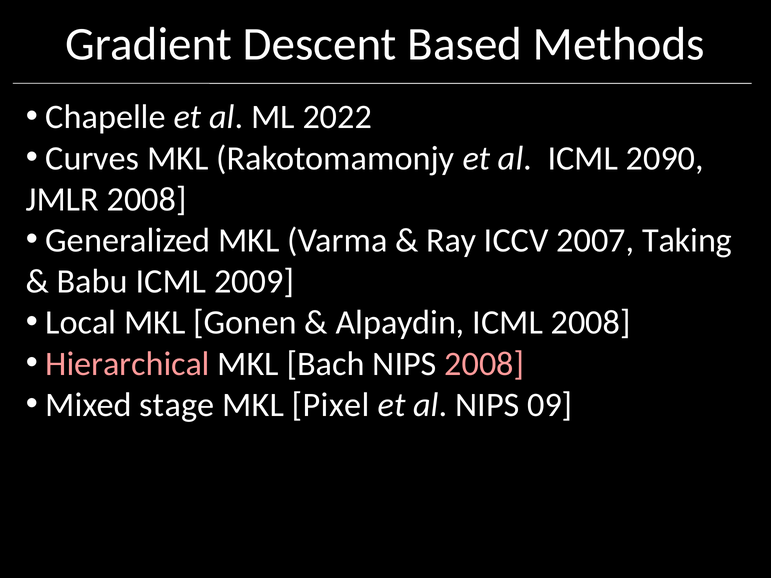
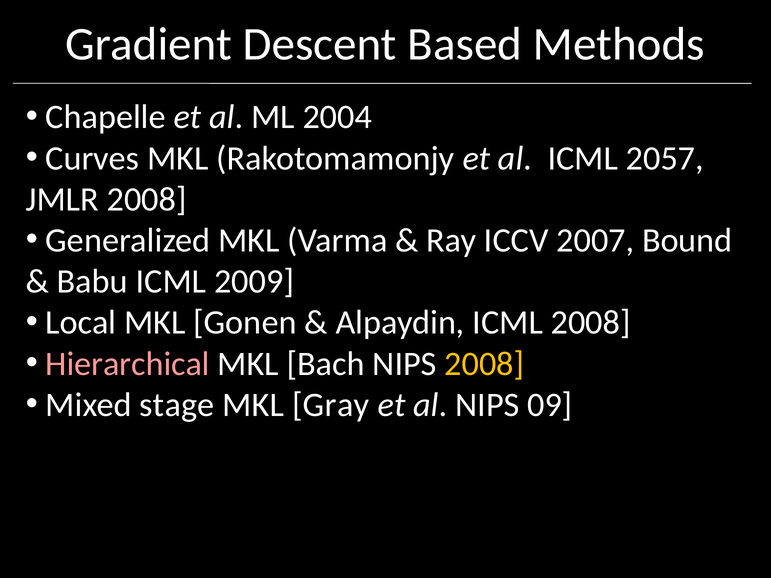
2022: 2022 -> 2004
2090: 2090 -> 2057
Taking: Taking -> Bound
2008 at (484, 364) colour: pink -> yellow
Pixel: Pixel -> Gray
